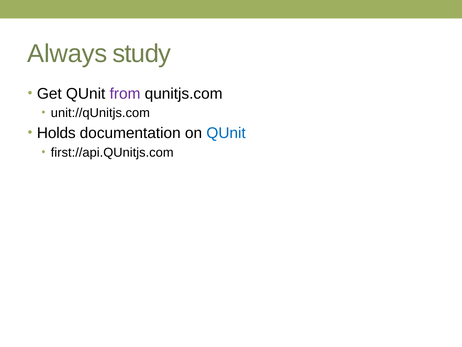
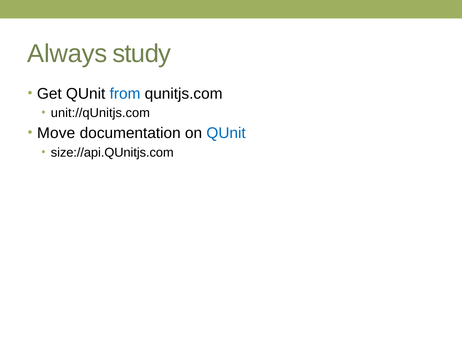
from colour: purple -> blue
Holds: Holds -> Move
first://api.QUnitjs.com: first://api.QUnitjs.com -> size://api.QUnitjs.com
